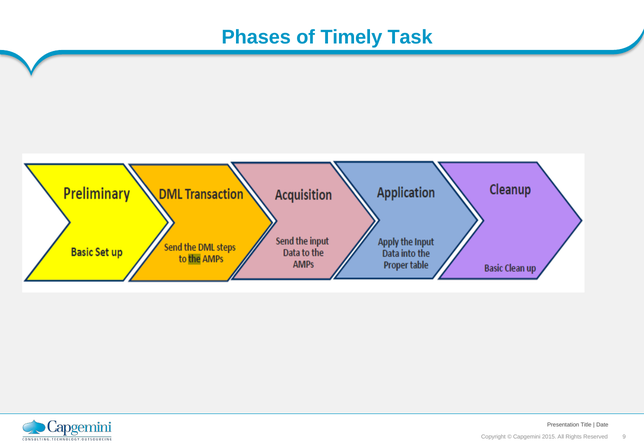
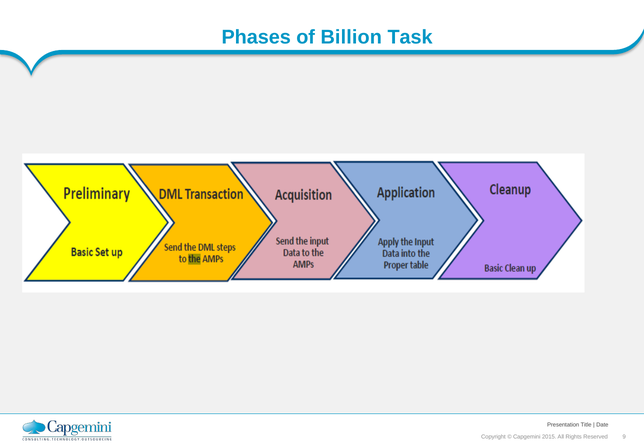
Timely: Timely -> Billion
